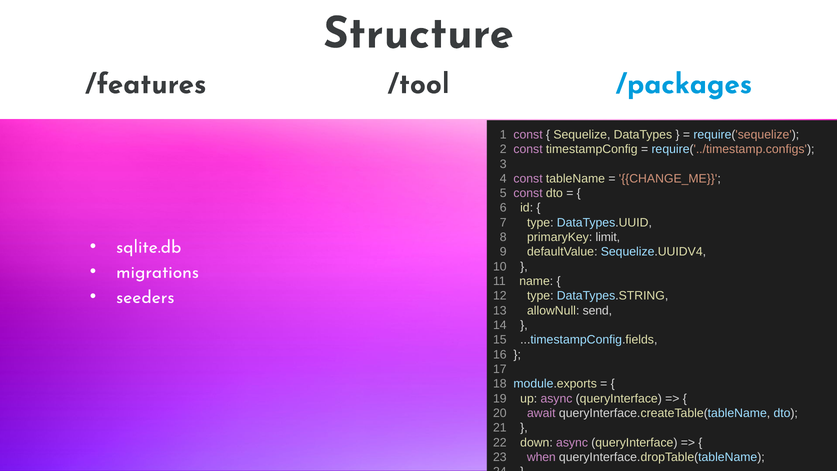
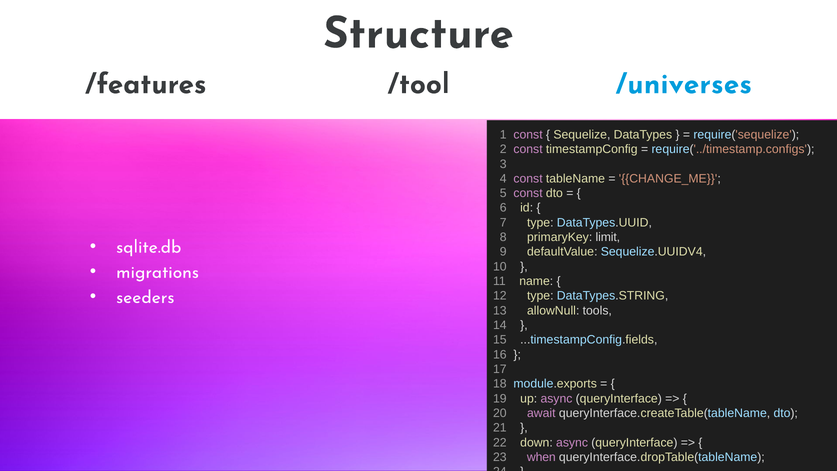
/packages: /packages -> /universes
send: send -> tools
